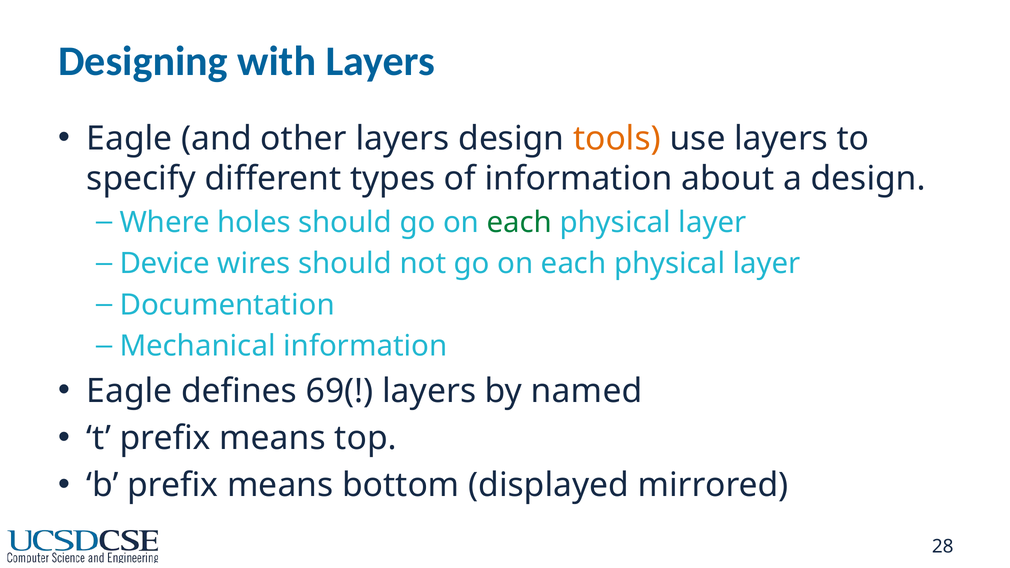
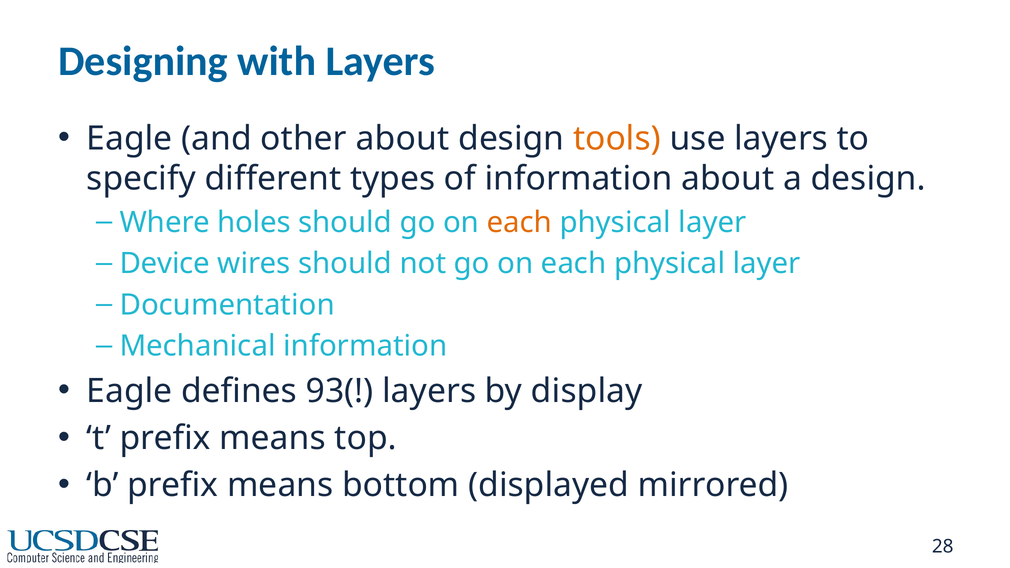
other layers: layers -> about
each at (519, 222) colour: green -> orange
69(: 69( -> 93(
named: named -> display
